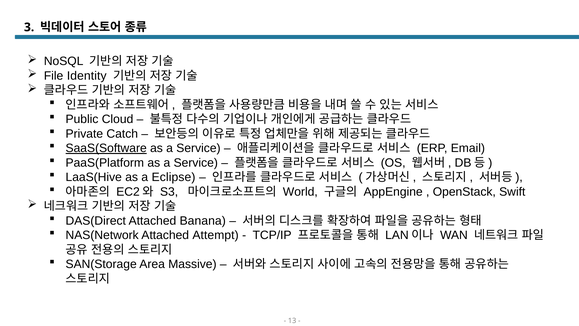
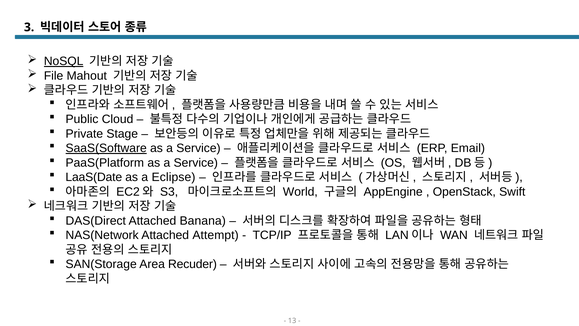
NoSQL underline: none -> present
Identity: Identity -> Mahout
Catch: Catch -> Stage
LaaS(Hive: LaaS(Hive -> LaaS(Date
Massive: Massive -> Recuder
